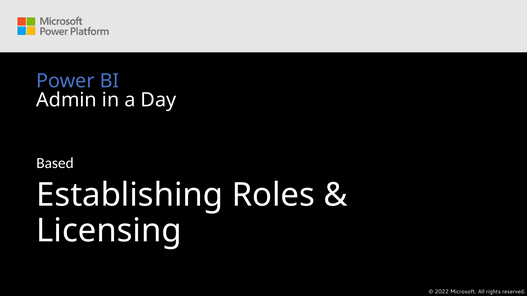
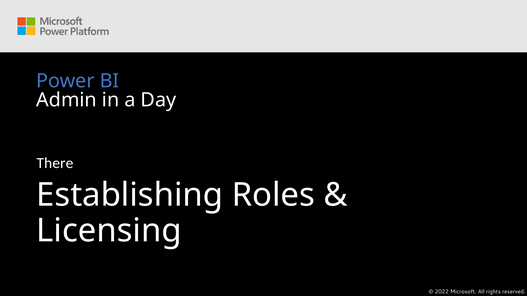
Based: Based -> There
